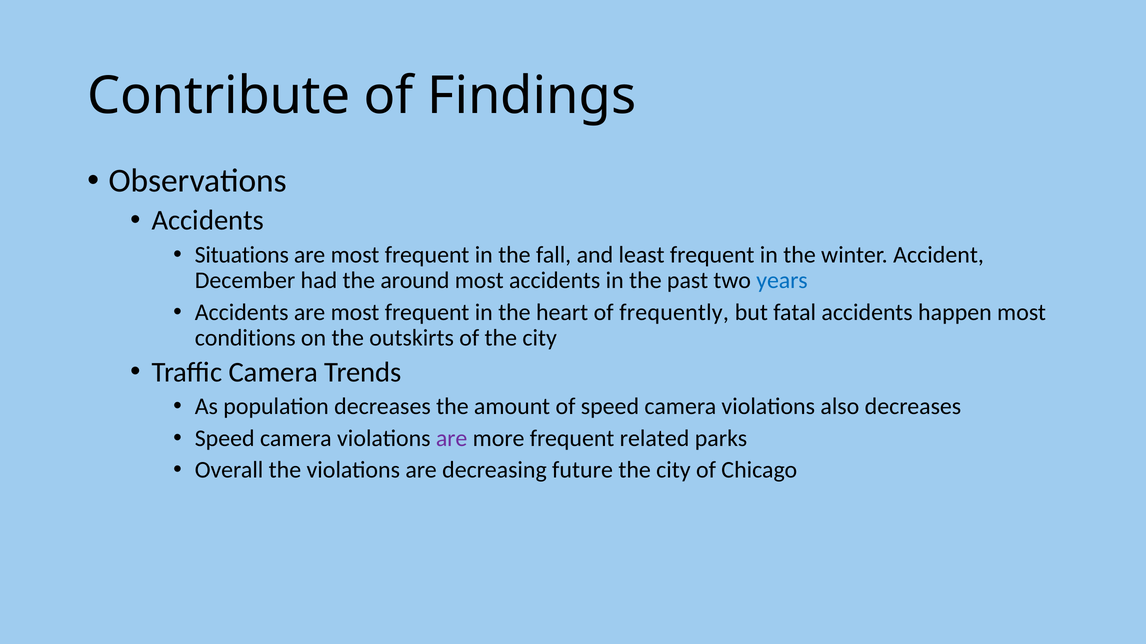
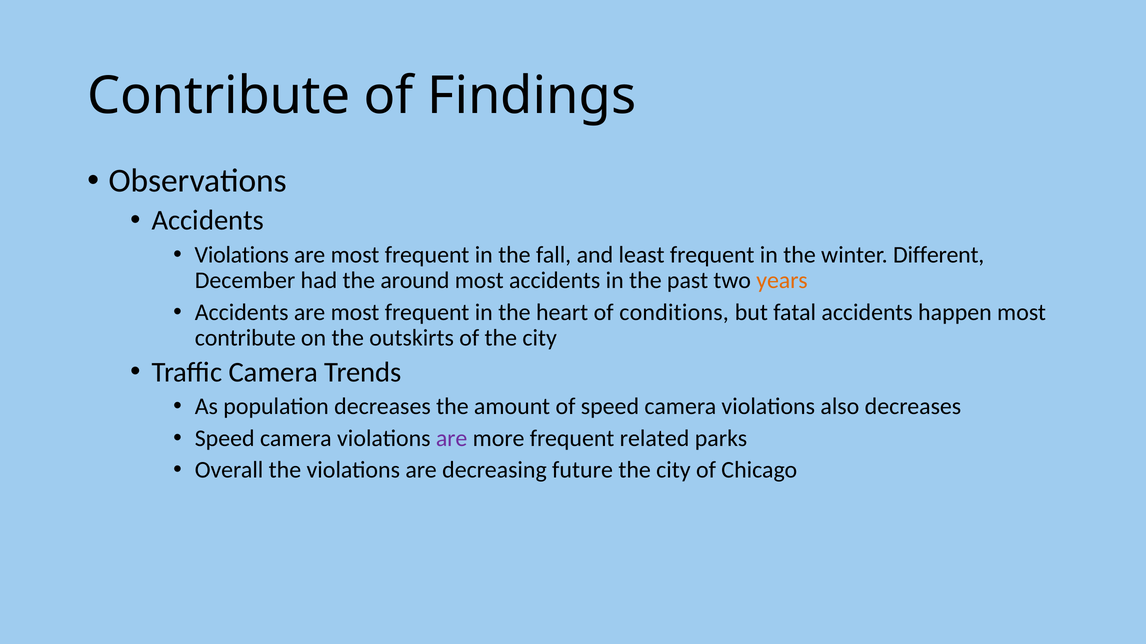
Situations at (242, 255): Situations -> Violations
Accident: Accident -> Different
years colour: blue -> orange
frequently: frequently -> conditions
conditions at (245, 338): conditions -> contribute
